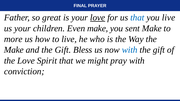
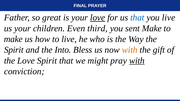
Even make: make -> third
more at (13, 39): more -> make
Make at (14, 50): Make -> Spirit
and the Gift: Gift -> Into
with at (130, 50) colour: blue -> orange
with at (137, 61) underline: none -> present
